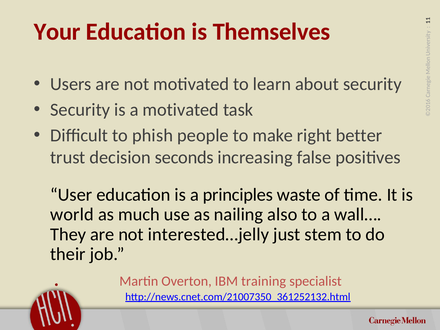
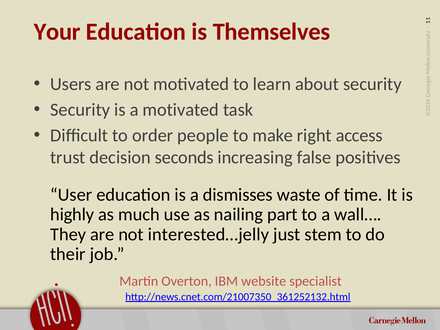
phish: phish -> order
better: better -> access
principles: principles -> dismisses
world: world -> highly
also: also -> part
training: training -> website
